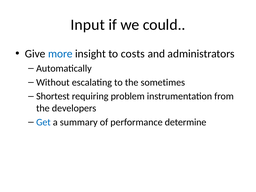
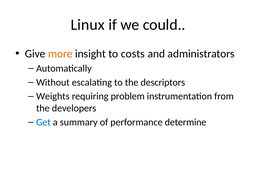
Input: Input -> Linux
more colour: blue -> orange
sometimes: sometimes -> descriptors
Shortest: Shortest -> Weights
